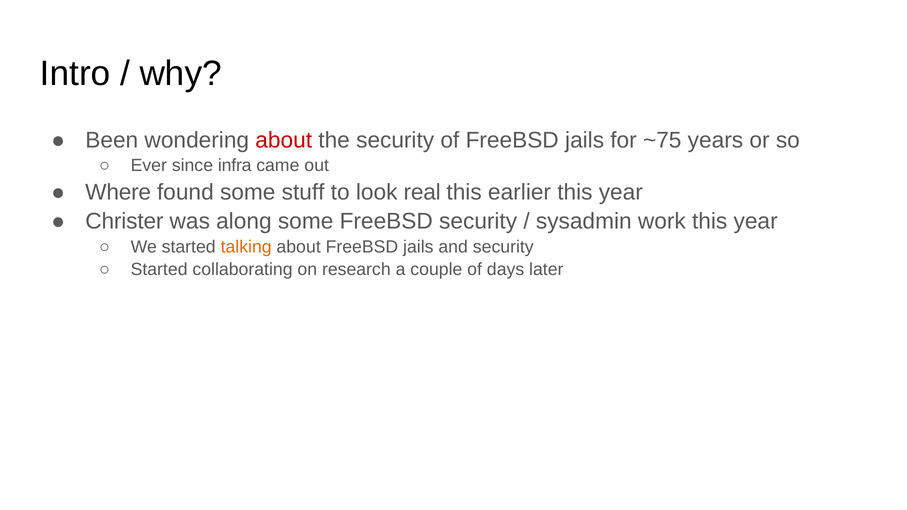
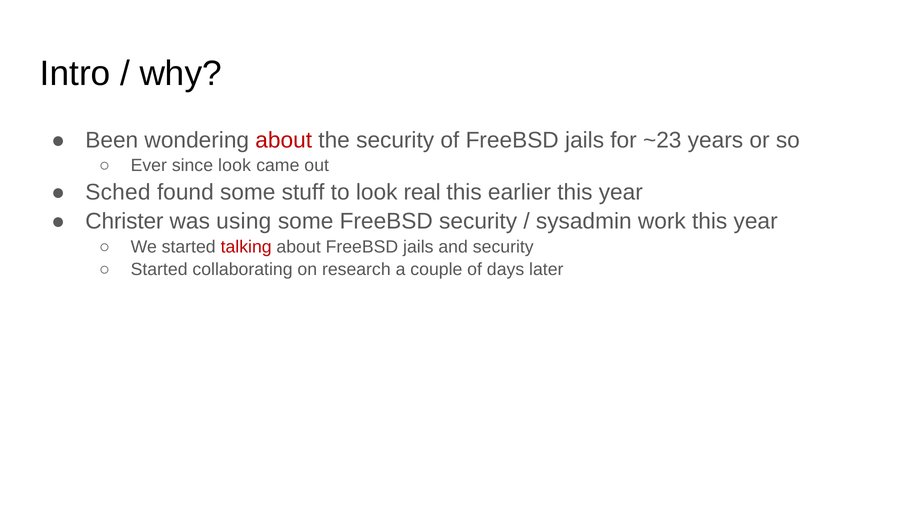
~75: ~75 -> ~23
since infra: infra -> look
Where: Where -> Sched
along: along -> using
talking colour: orange -> red
